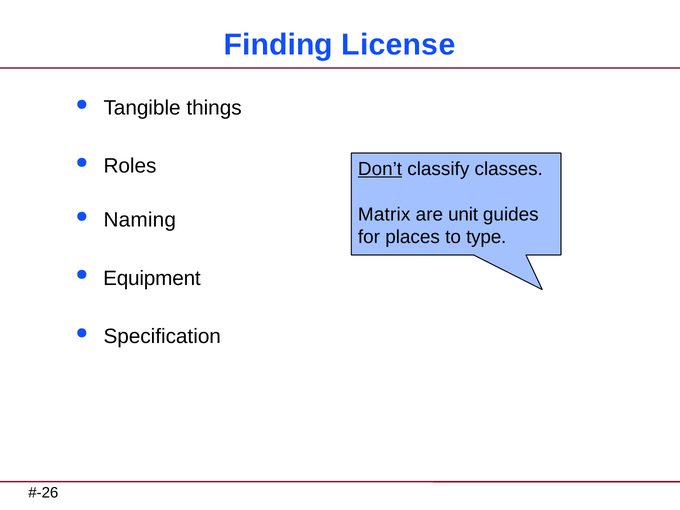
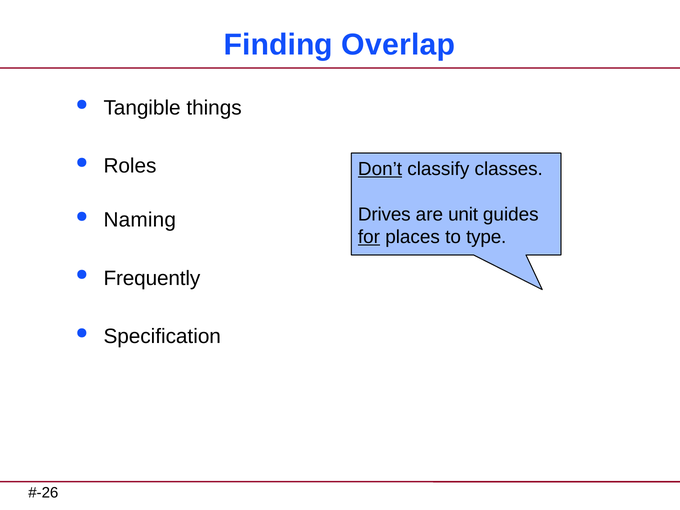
License: License -> Overlap
Matrix: Matrix -> Drives
for underline: none -> present
Equipment: Equipment -> Frequently
